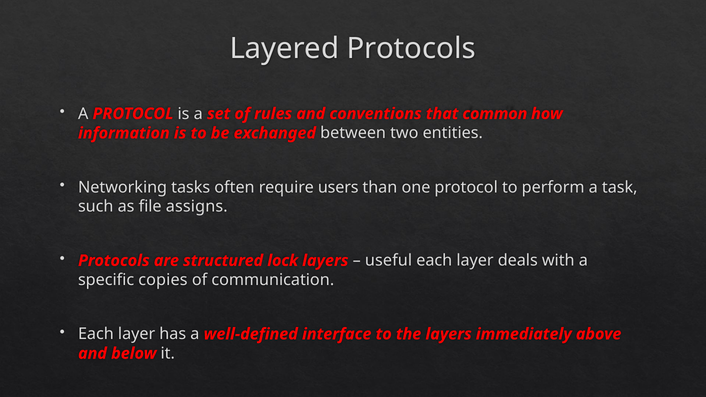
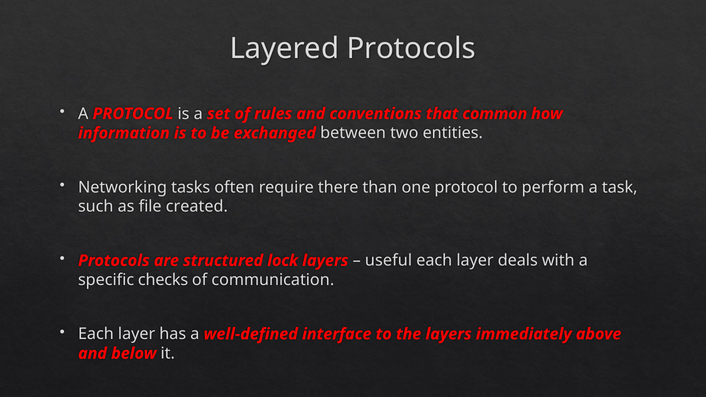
users: users -> there
assigns: assigns -> created
copies: copies -> checks
